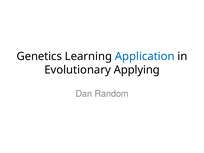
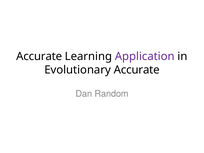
Genetics at (39, 56): Genetics -> Accurate
Application colour: blue -> purple
Evolutionary Applying: Applying -> Accurate
